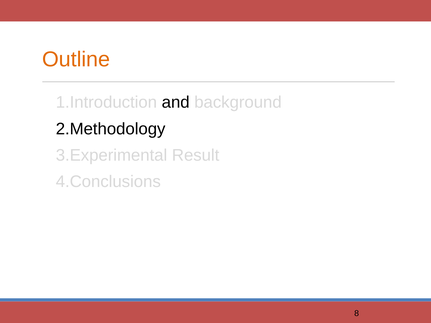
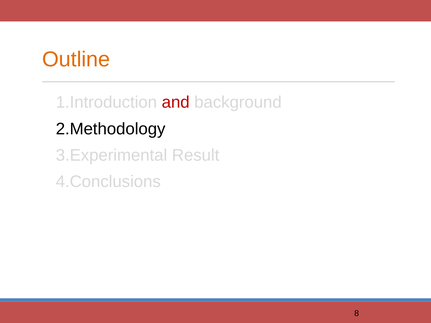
and colour: black -> red
